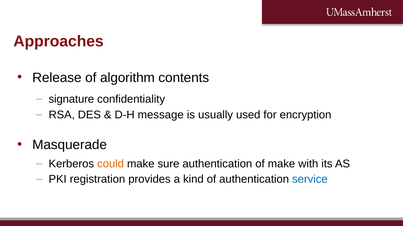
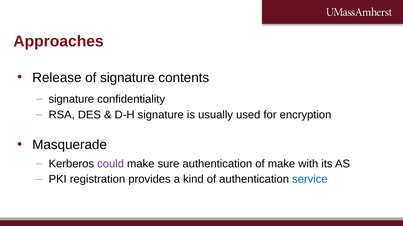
of algorithm: algorithm -> signature
D-H message: message -> signature
could colour: orange -> purple
